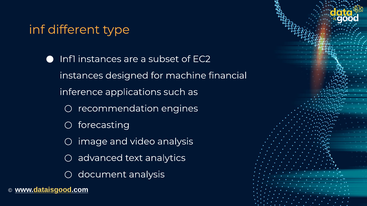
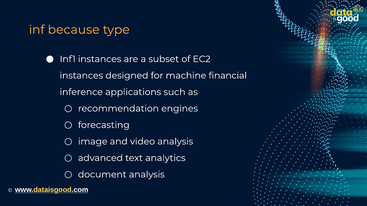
different: different -> because
